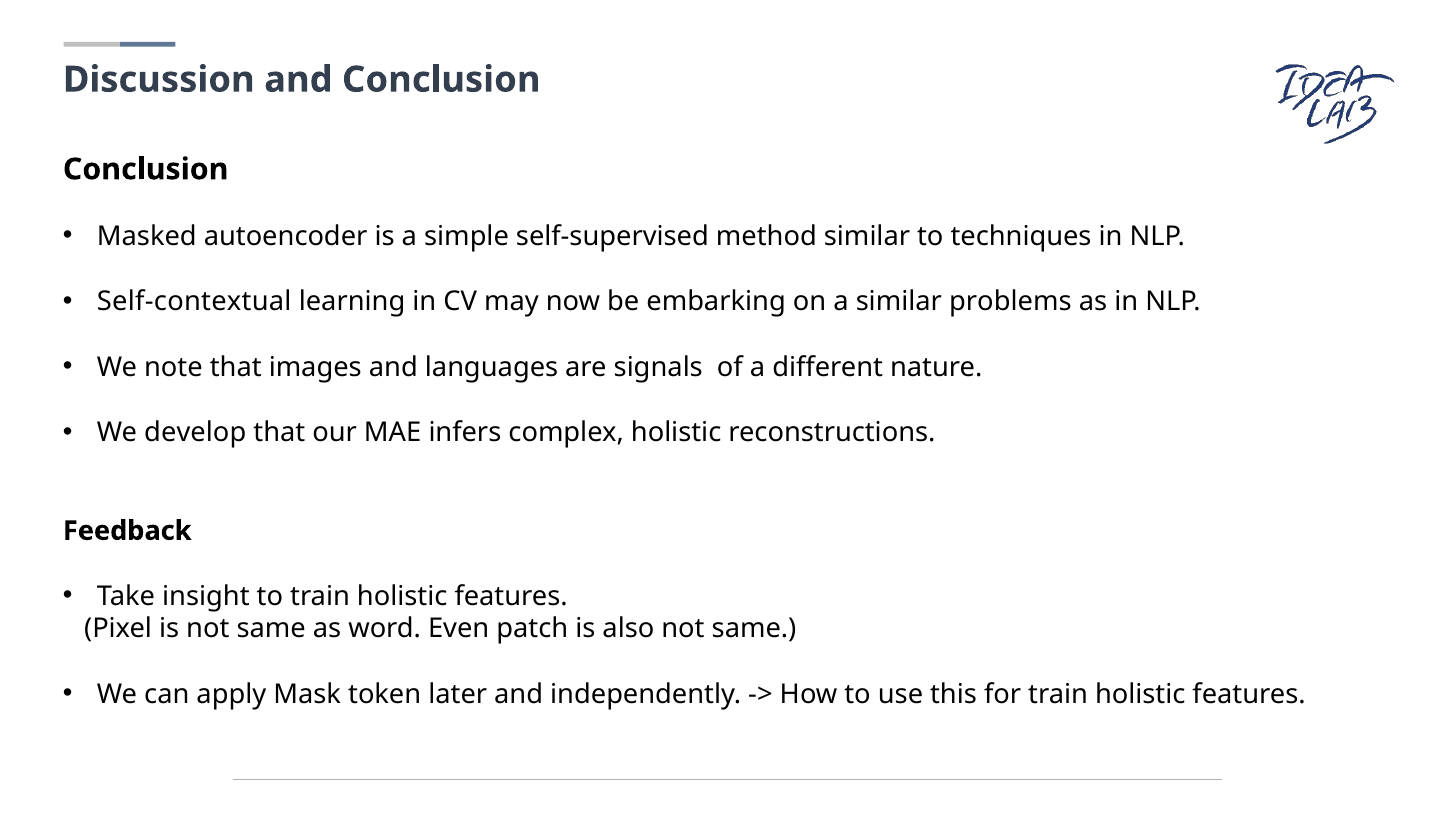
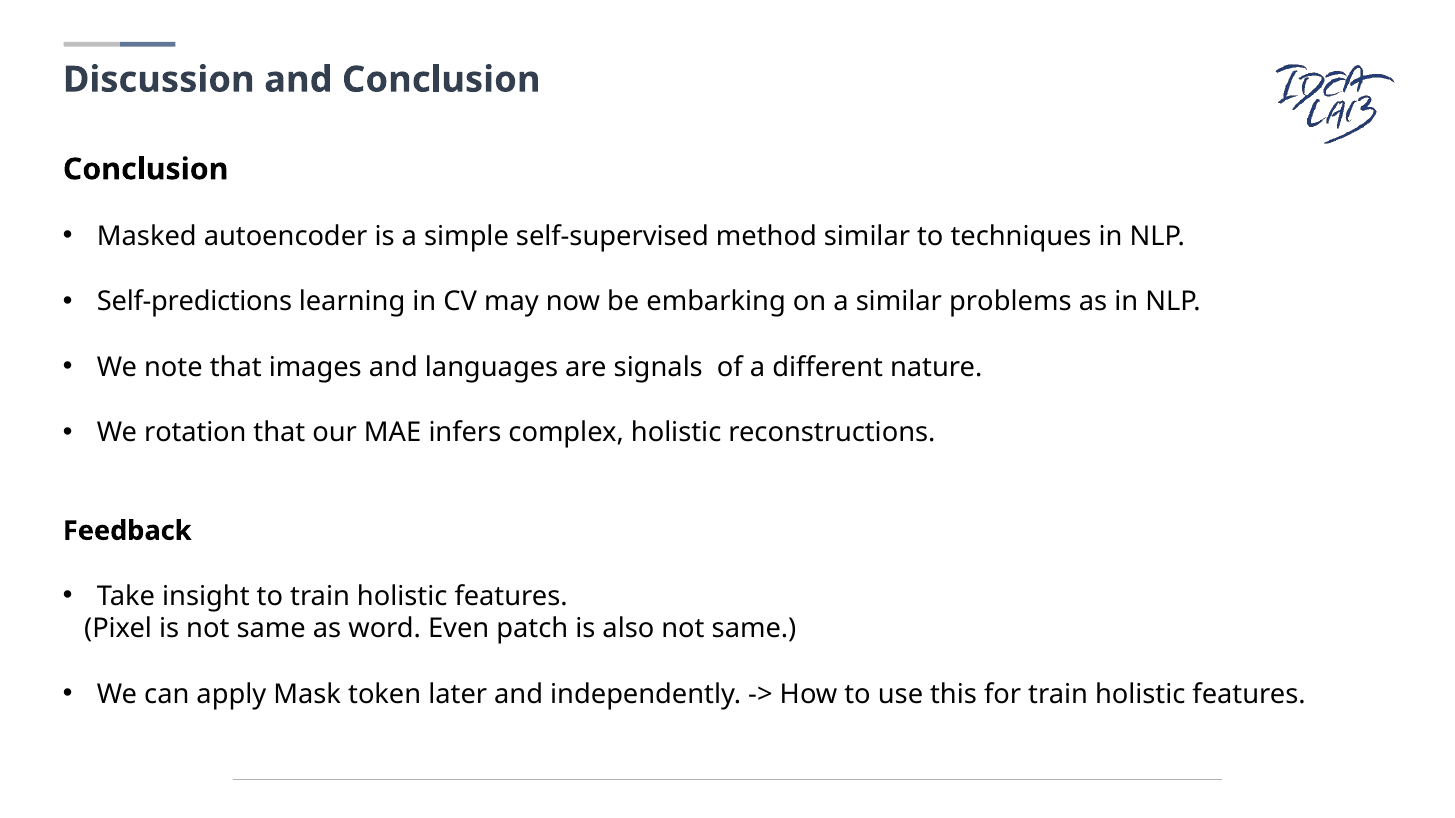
Self-contextual: Self-contextual -> Self-predictions
develop: develop -> rotation
